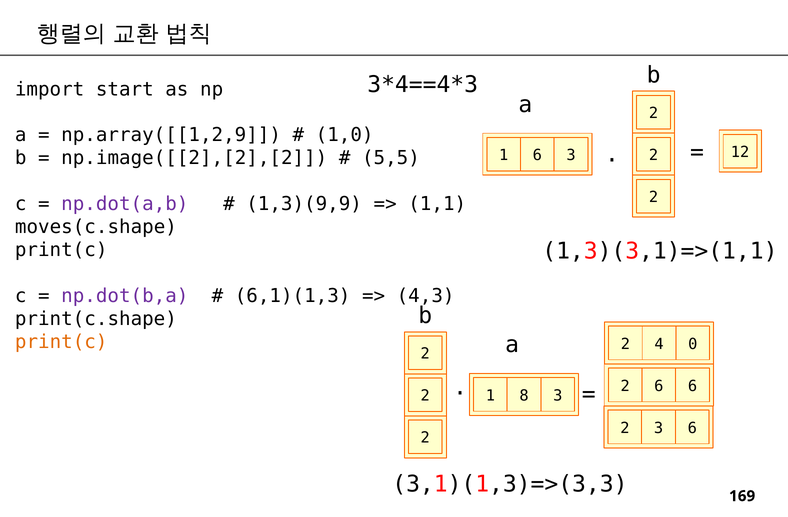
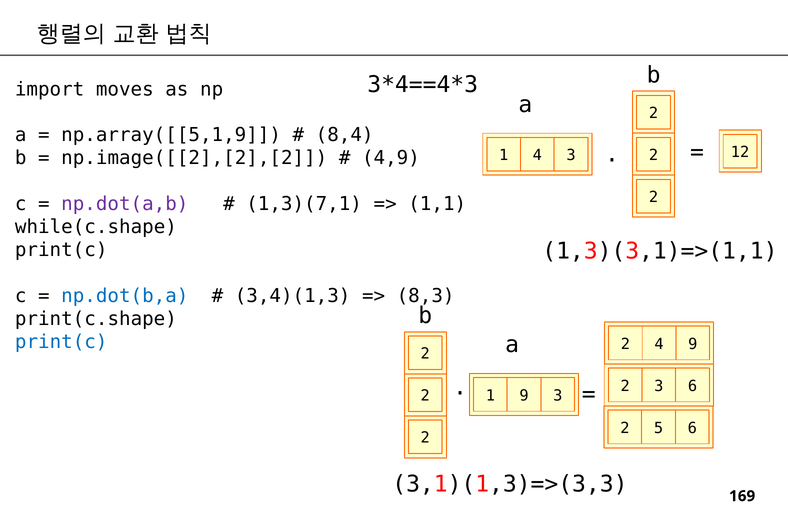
start: start -> moves
np.array([[1,2,9: np.array([[1,2,9 -> np.array([[5,1,9
1,0: 1,0 -> 8,4
1 6: 6 -> 4
5,5: 5,5 -> 4,9
1,3)(9,9: 1,3)(9,9 -> 1,3)(7,1
moves(c.shape: moves(c.shape -> while(c.shape
np.dot(b,a colour: purple -> blue
6,1)(1,3: 6,1)(1,3 -> 3,4)(1,3
4,3: 4,3 -> 8,3
print(c at (61, 342) colour: orange -> blue
4 0: 0 -> 9
2 6: 6 -> 3
1 8: 8 -> 9
2 3: 3 -> 5
